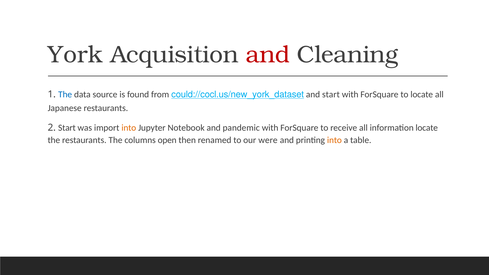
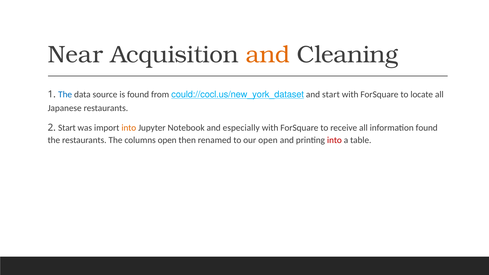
York: York -> Near
and at (268, 55) colour: red -> orange
pandemic: pandemic -> especially
information locate: locate -> found
our were: were -> open
into at (334, 140) colour: orange -> red
